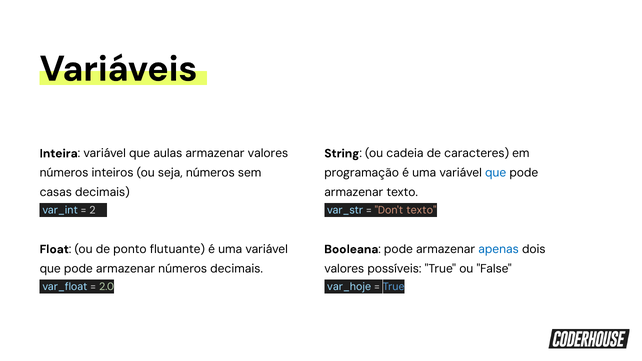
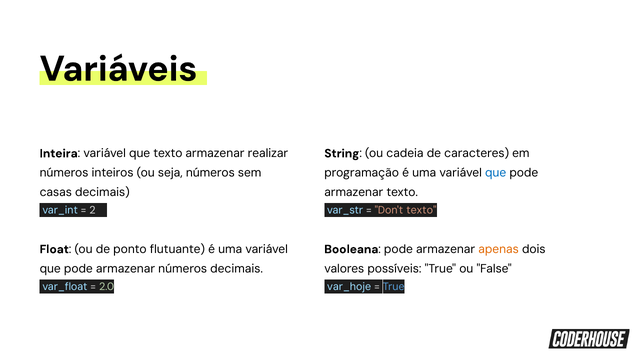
que aulas: aulas -> texto
armazenar valores: valores -> realizar
apenas colour: blue -> orange
